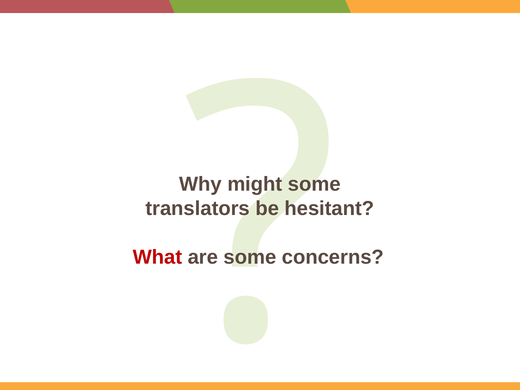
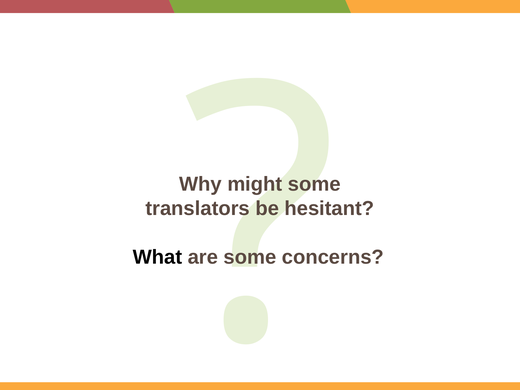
What colour: red -> black
